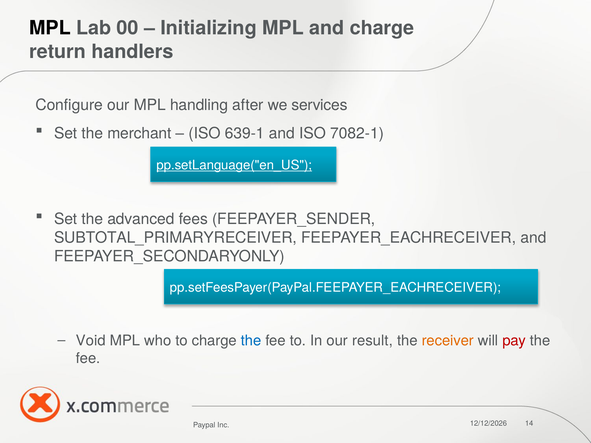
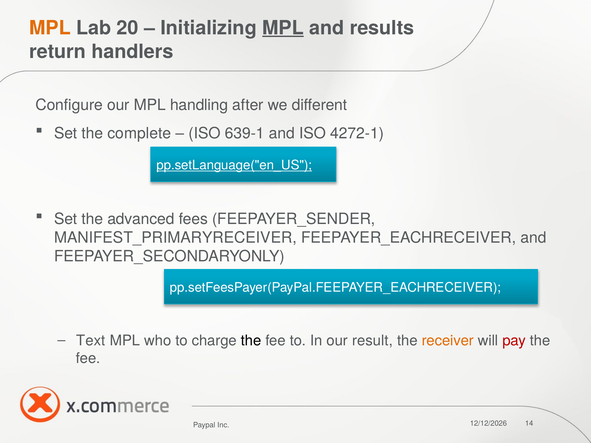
MPL at (50, 28) colour: black -> orange
00: 00 -> 20
MPL at (283, 28) underline: none -> present
and charge: charge -> results
services: services -> different
merchant: merchant -> complete
7082-1: 7082-1 -> 4272-1
SUBTOTAL_PRIMARYRECEIVER: SUBTOTAL_PRIMARYRECEIVER -> MANIFEST_PRIMARYRECEIVER
Void: Void -> Text
the at (251, 341) colour: blue -> black
